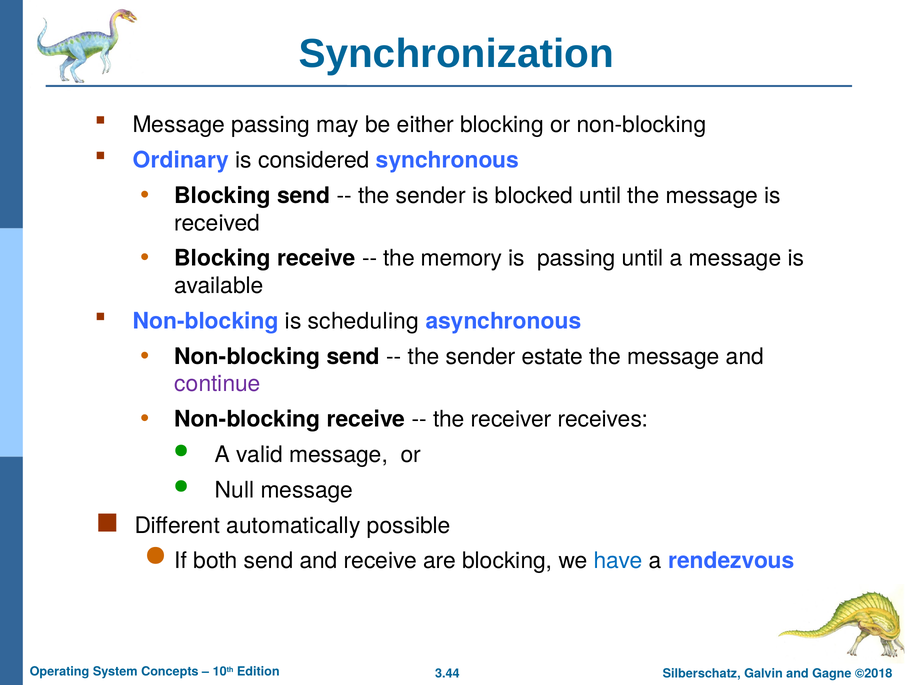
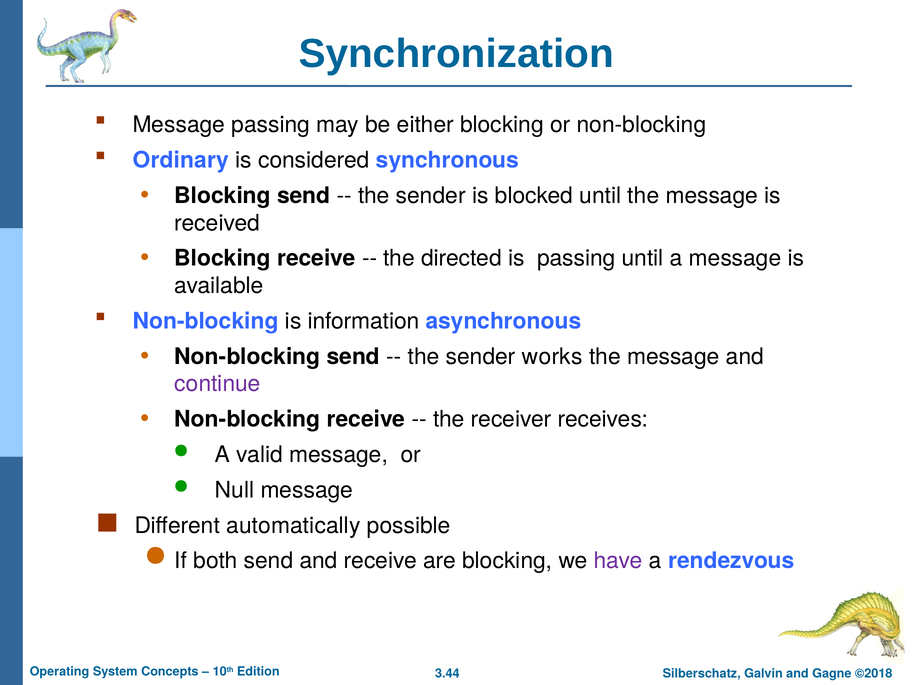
memory: memory -> directed
scheduling: scheduling -> information
estate: estate -> works
have colour: blue -> purple
